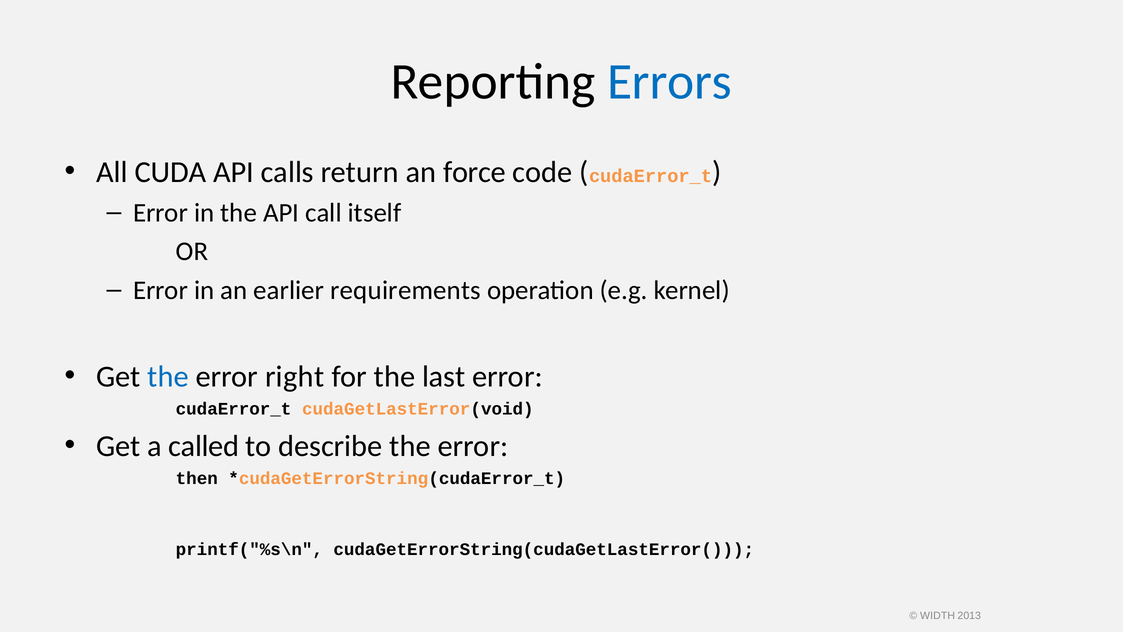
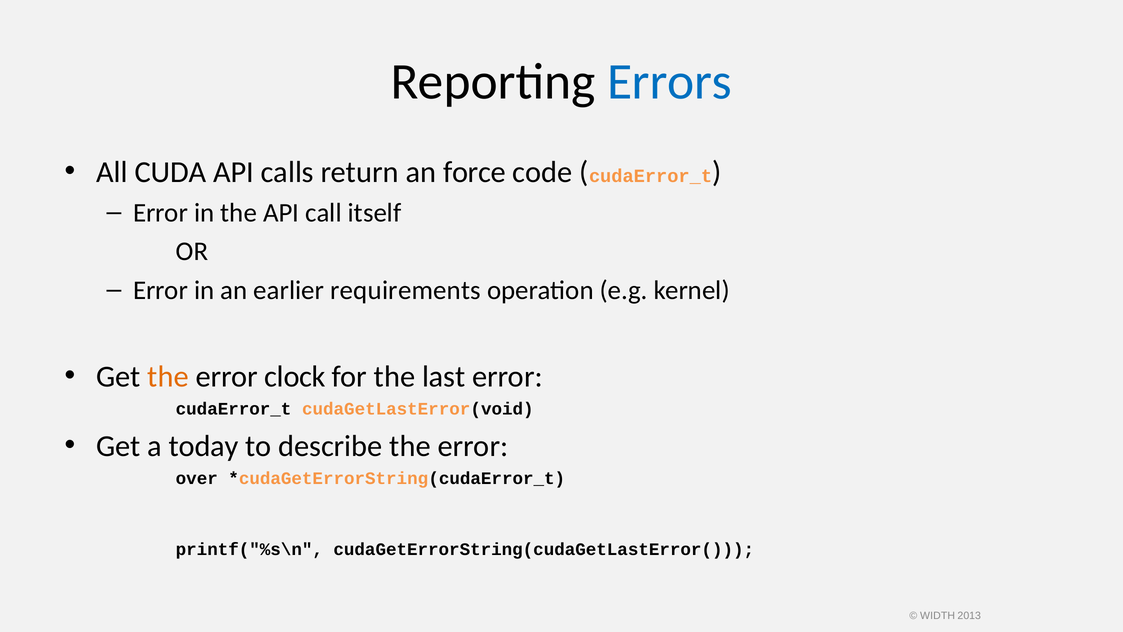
the at (168, 376) colour: blue -> orange
right: right -> clock
called: called -> today
then: then -> over
